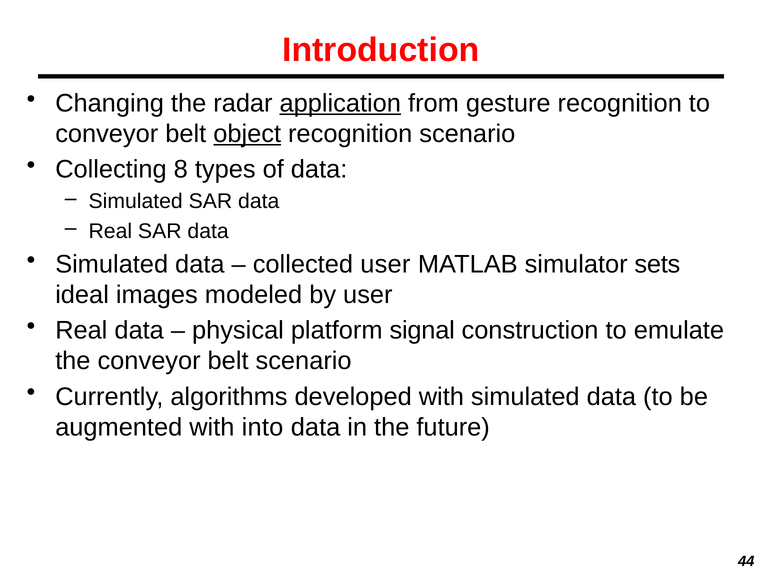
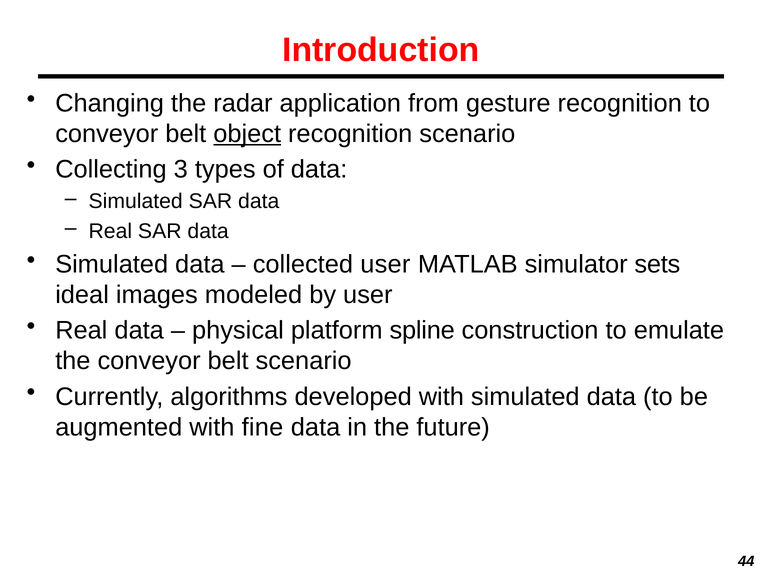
application underline: present -> none
8: 8 -> 3
signal: signal -> spline
into: into -> fine
